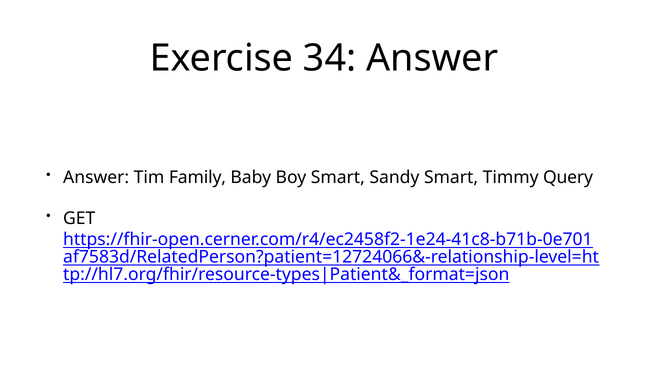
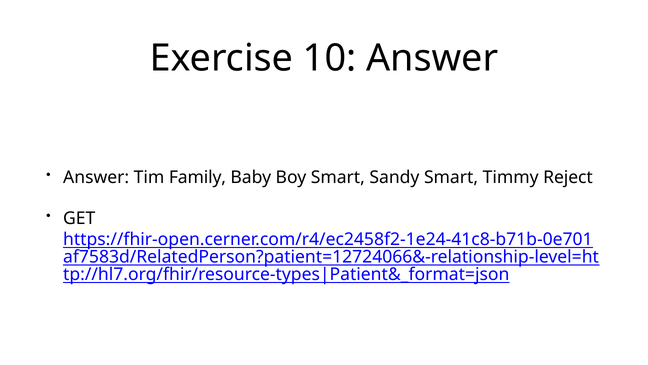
34: 34 -> 10
Query: Query -> Reject
